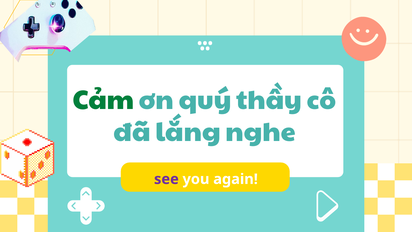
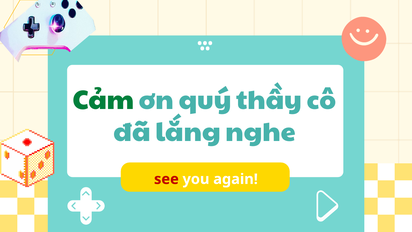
see colour: purple -> red
